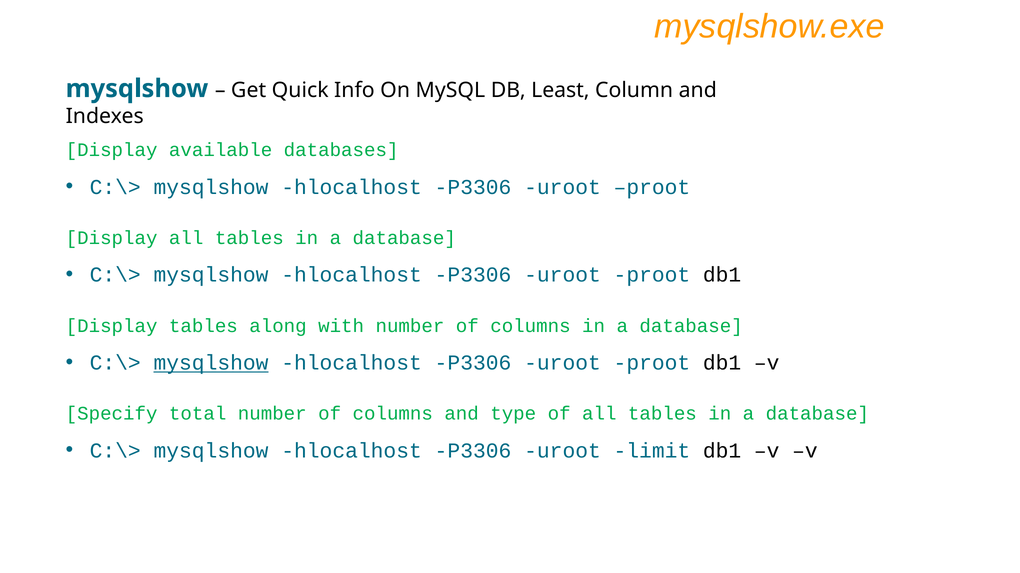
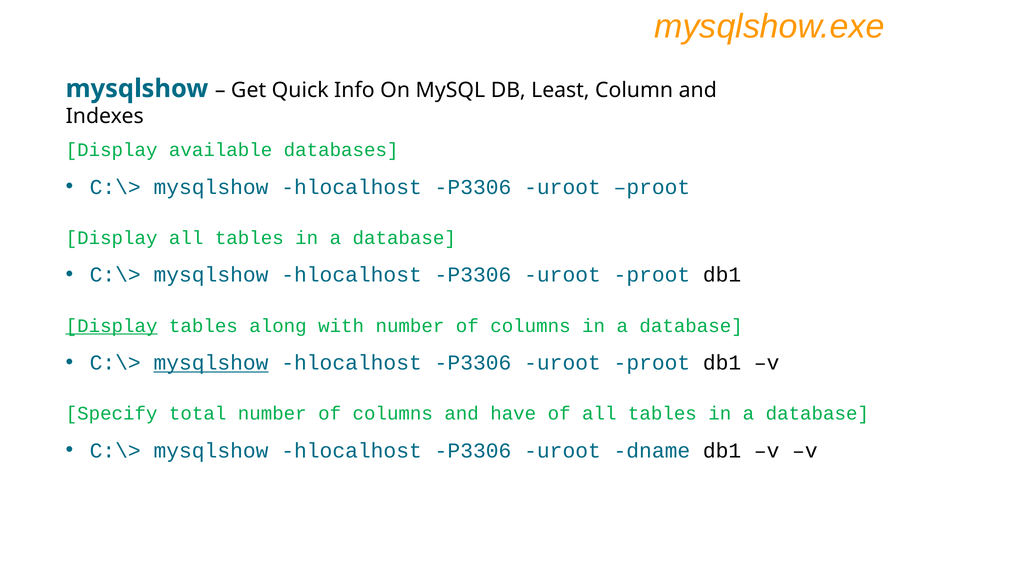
Display at (112, 326) underline: none -> present
type: type -> have
limit: limit -> dname
